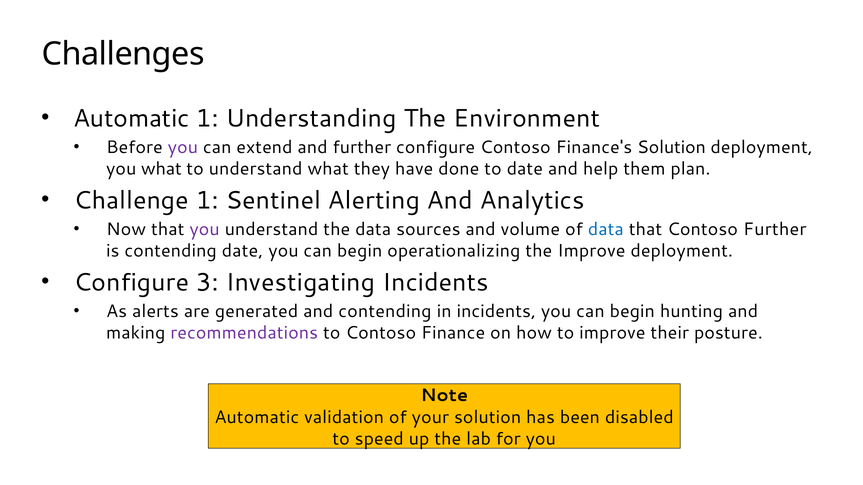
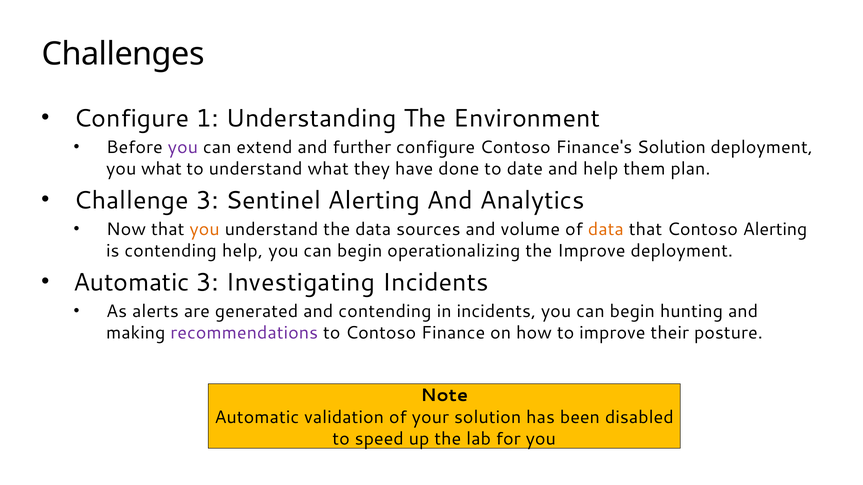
Automatic at (131, 118): Automatic -> Configure
Challenge 1: 1 -> 3
you at (205, 229) colour: purple -> orange
data at (606, 229) colour: blue -> orange
Contoso Further: Further -> Alerting
contending date: date -> help
Configure at (131, 282): Configure -> Automatic
